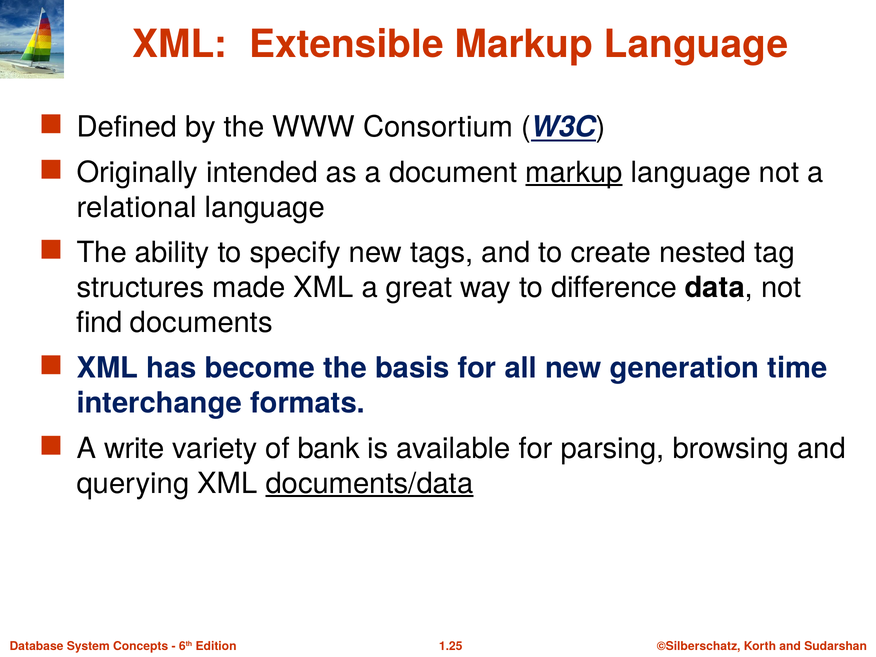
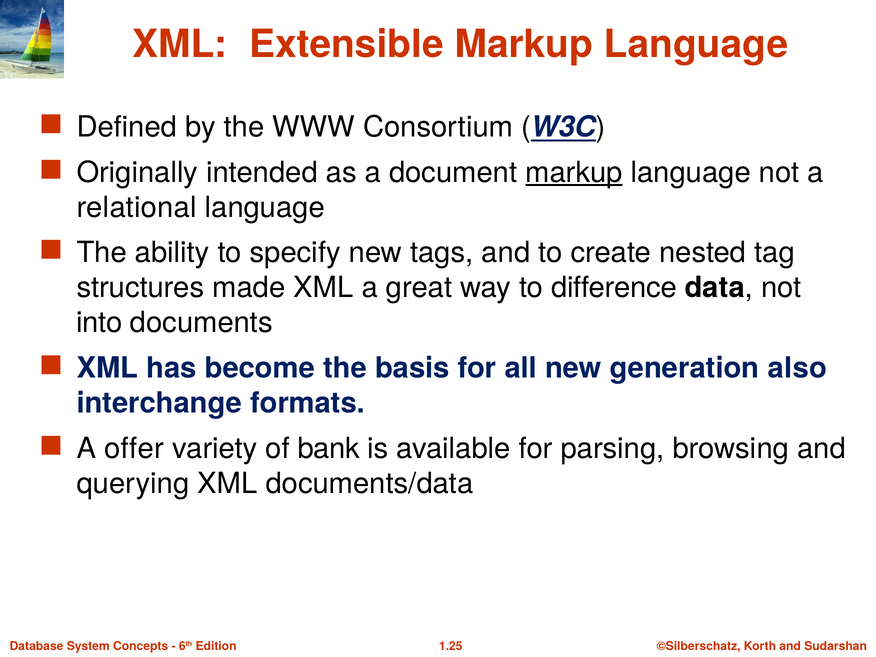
find: find -> into
time: time -> also
write: write -> offer
documents/data underline: present -> none
